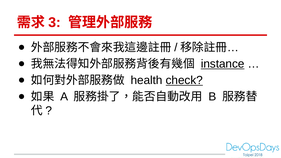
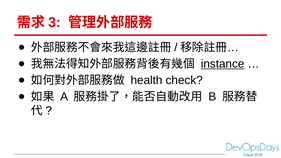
check underline: present -> none
